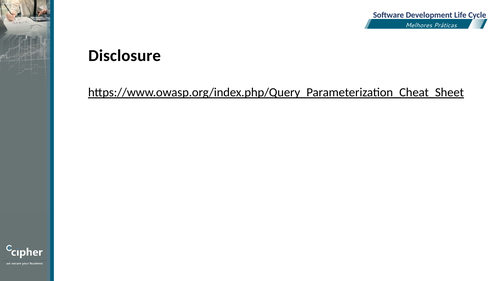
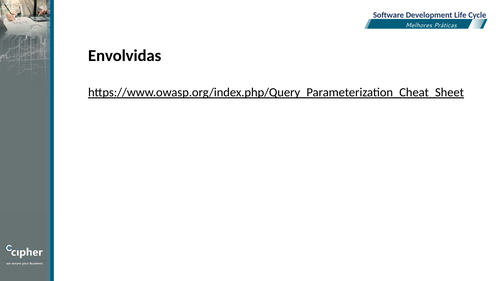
Disclosure: Disclosure -> Envolvidas
